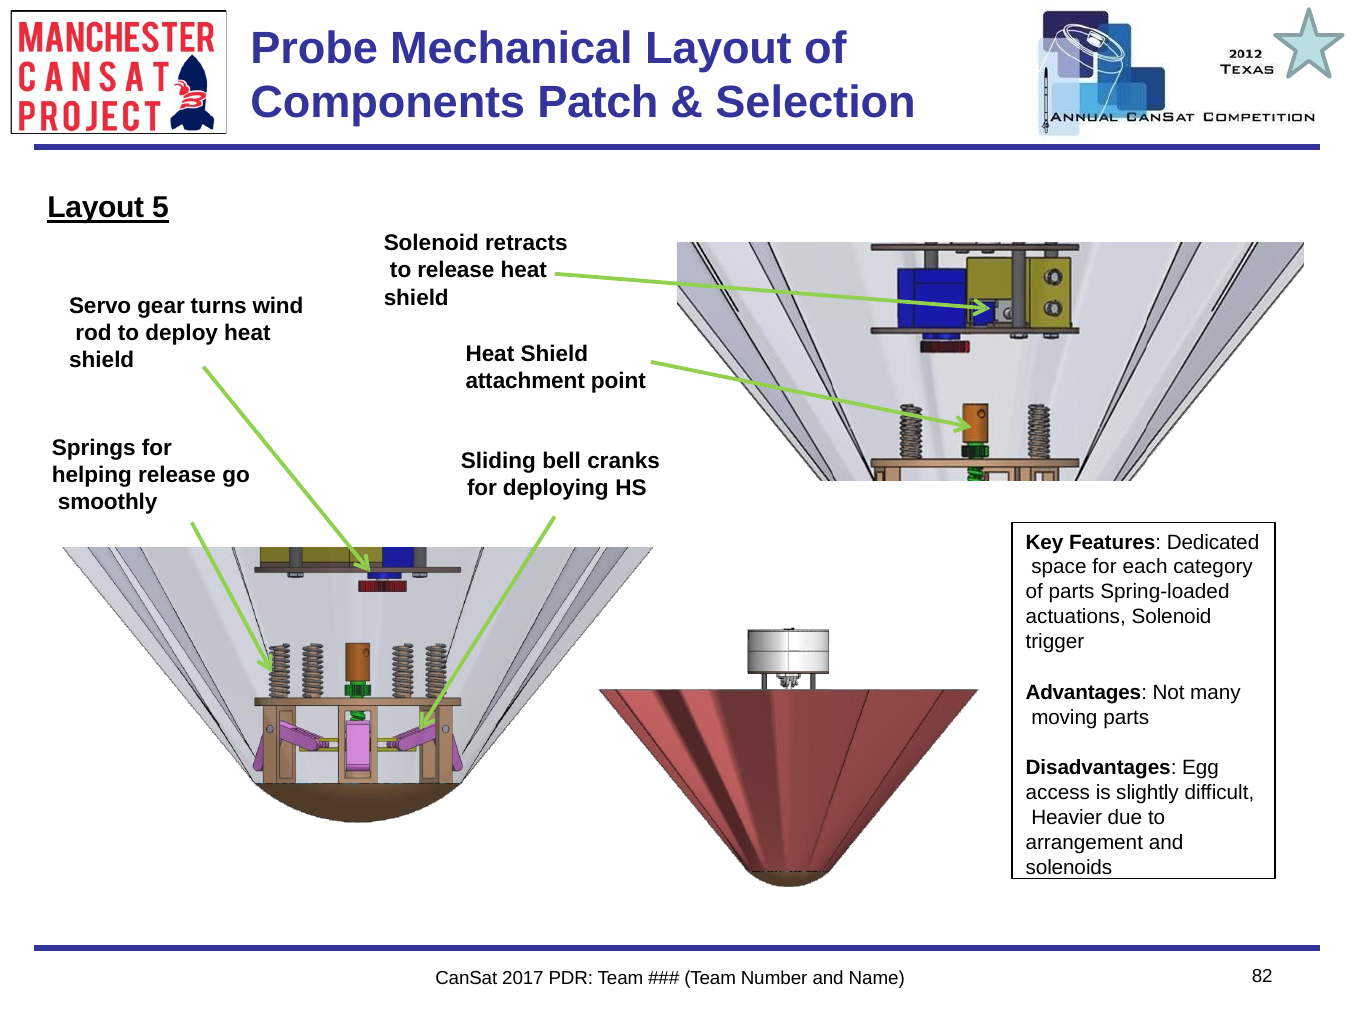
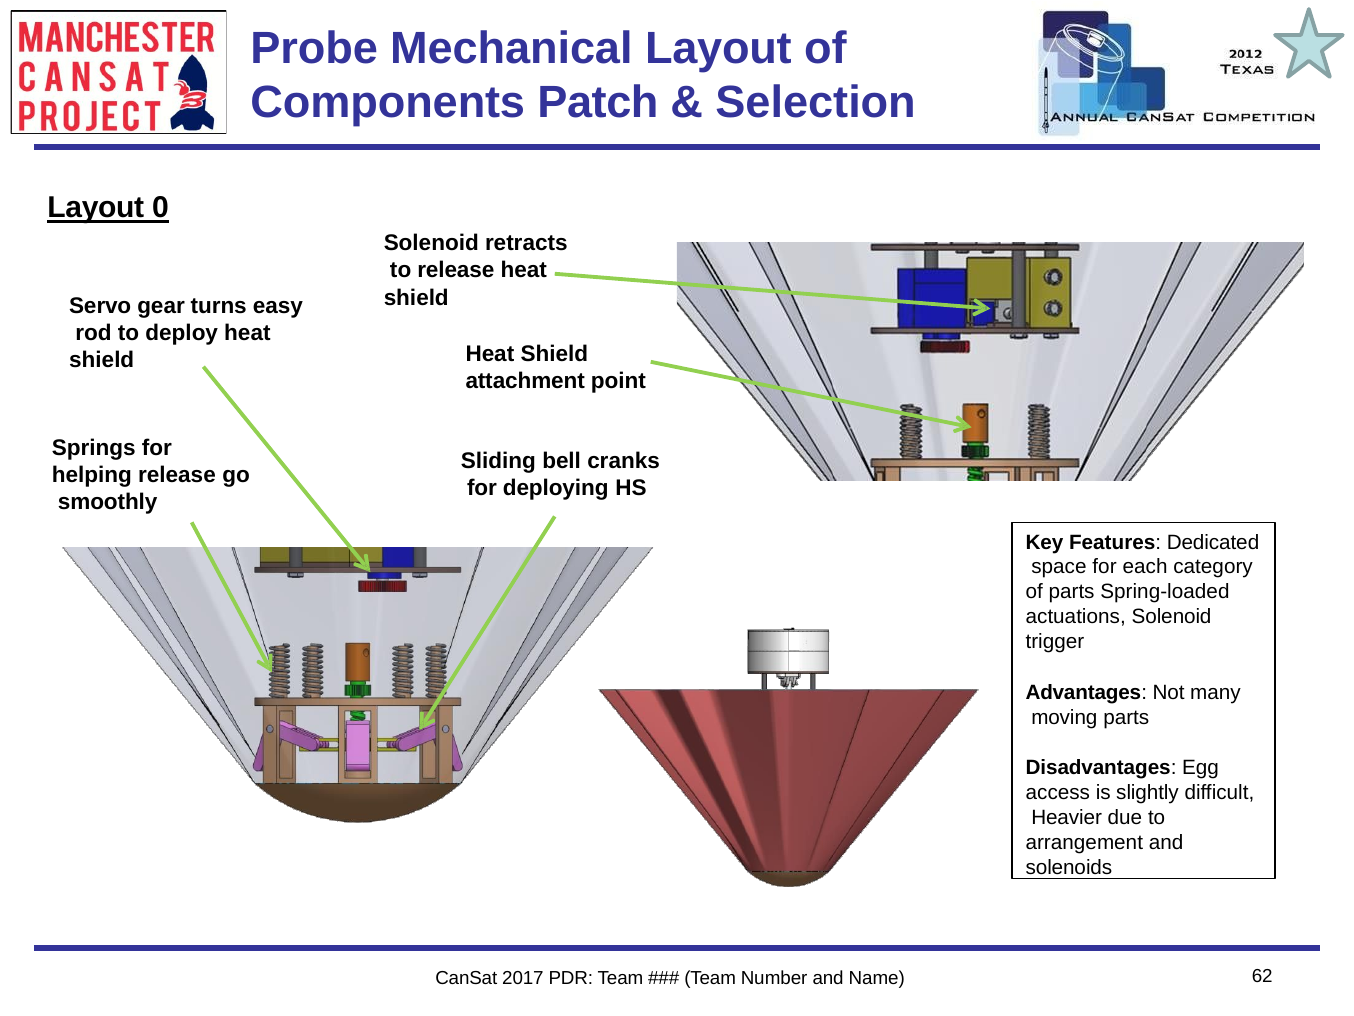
5: 5 -> 0
wind: wind -> easy
82: 82 -> 62
